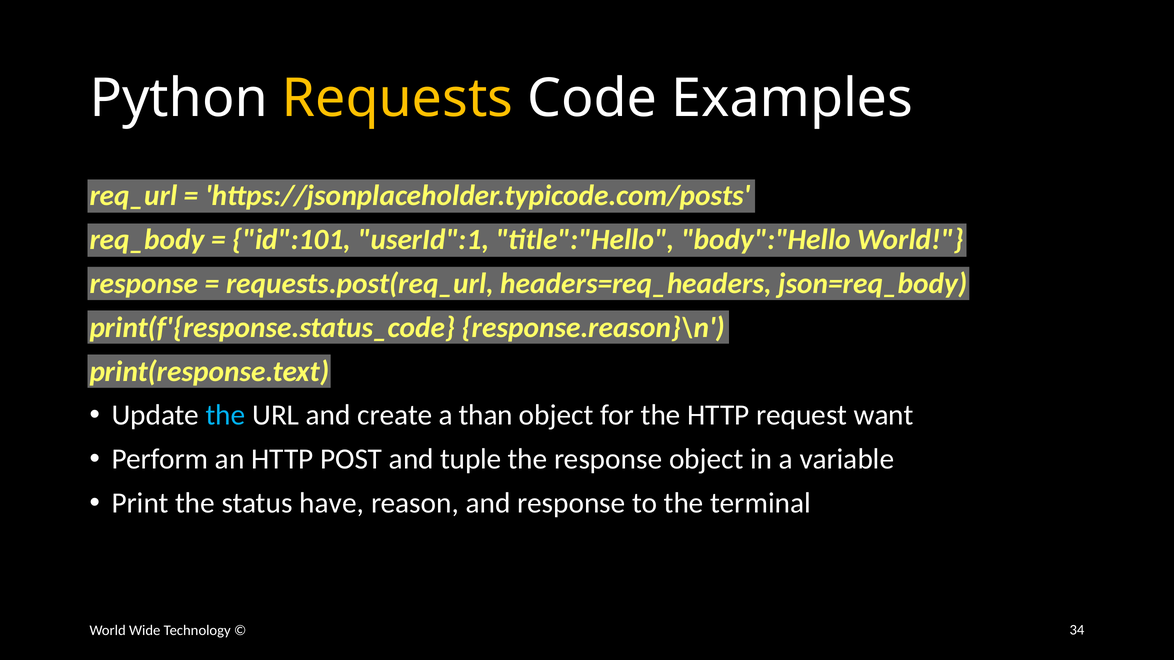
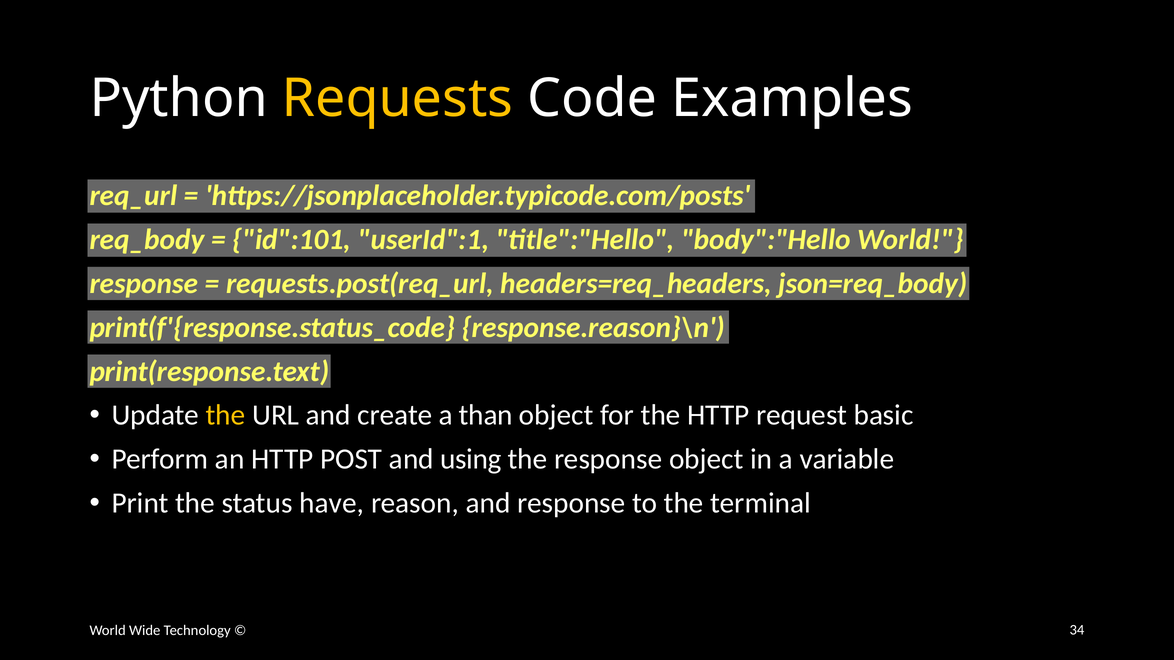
the at (226, 415) colour: light blue -> yellow
want: want -> basic
tuple: tuple -> using
